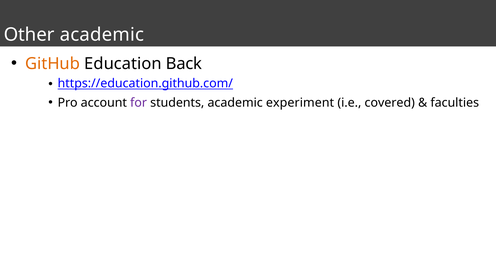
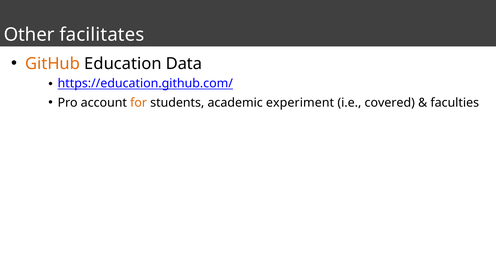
Other academic: academic -> facilitates
Back: Back -> Data
for colour: purple -> orange
